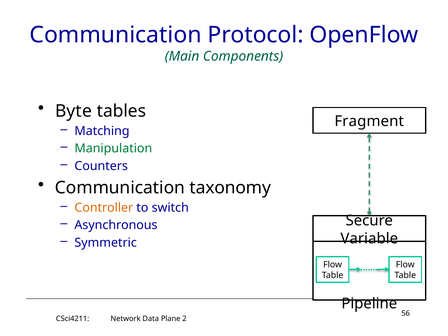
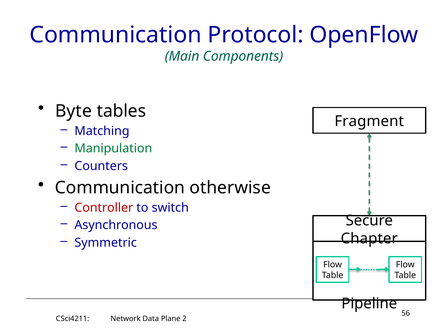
taxonomy: taxonomy -> otherwise
Controller colour: orange -> red
Variable: Variable -> Chapter
